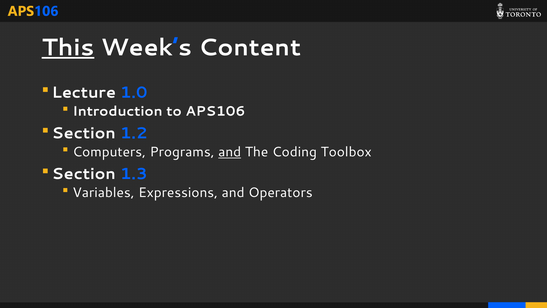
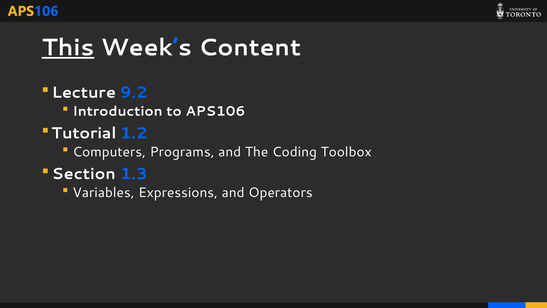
1.0: 1.0 -> 9.2
Section at (84, 133): Section -> Tutorial
and at (230, 152) underline: present -> none
